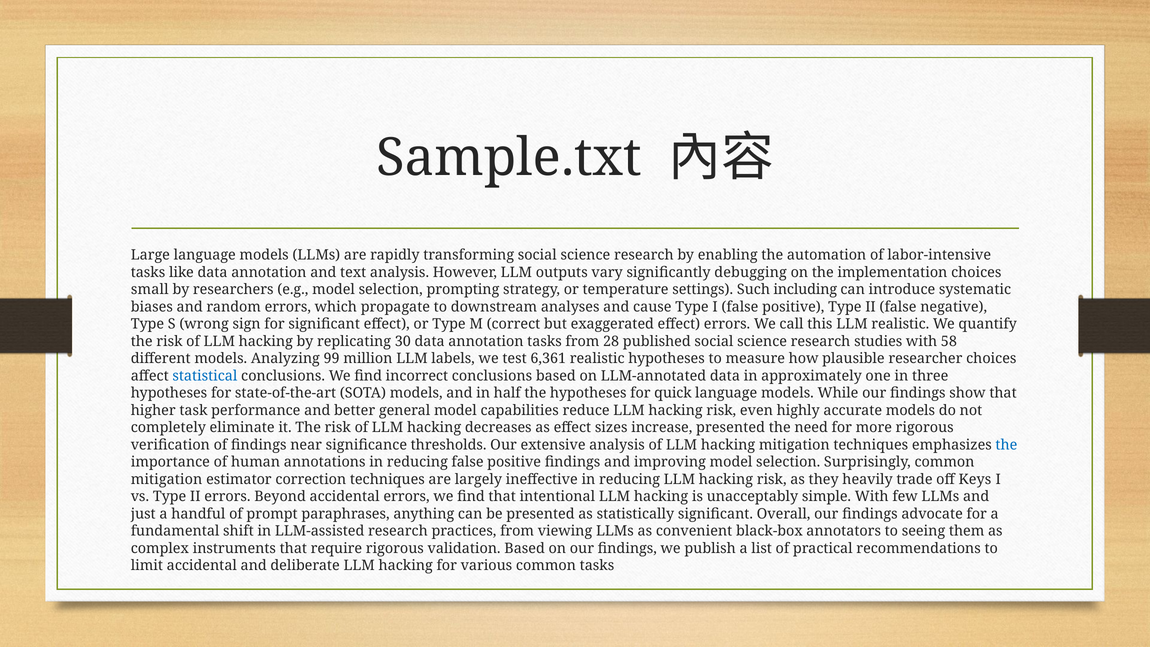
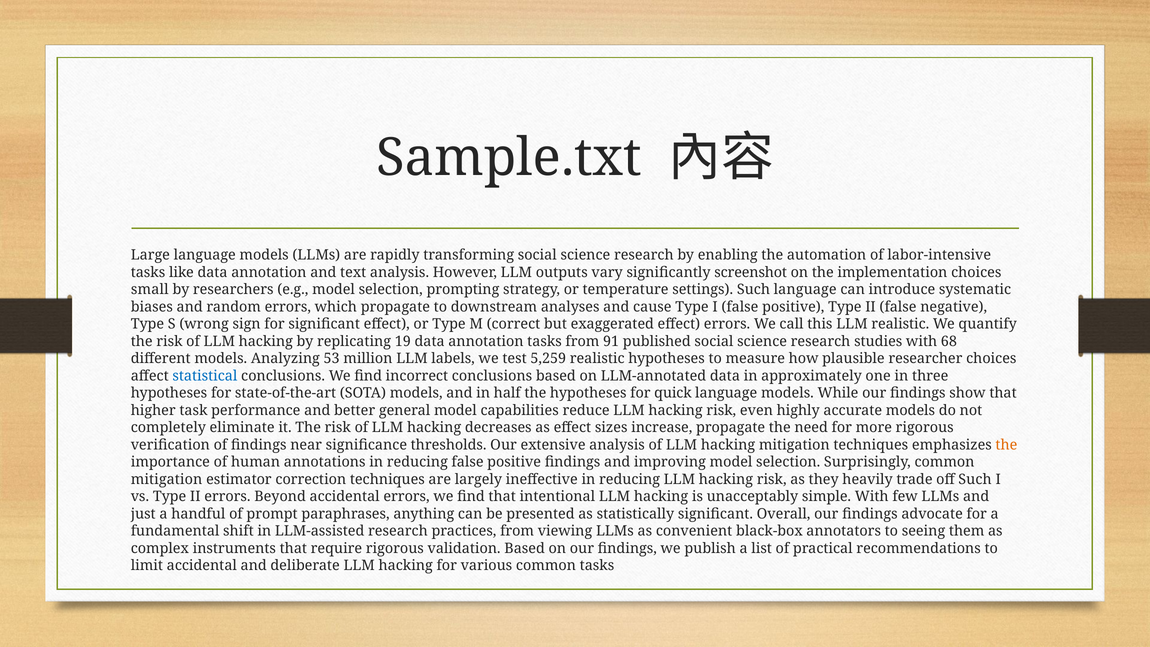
debugging: debugging -> screenshot
Such including: including -> language
30: 30 -> 19
28: 28 -> 91
58: 58 -> 68
99: 99 -> 53
6,361: 6,361 -> 5,259
increase presented: presented -> propagate
the at (1006, 445) colour: blue -> orange
off Keys: Keys -> Such
